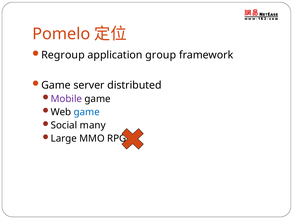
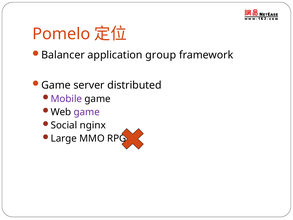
Regroup: Regroup -> Balancer
game at (87, 112) colour: blue -> purple
many: many -> nginx
